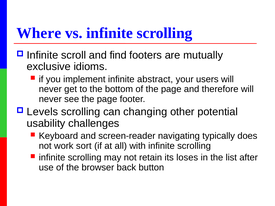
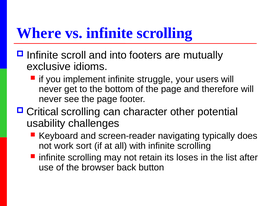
find: find -> into
abstract: abstract -> struggle
Levels: Levels -> Critical
changing: changing -> character
